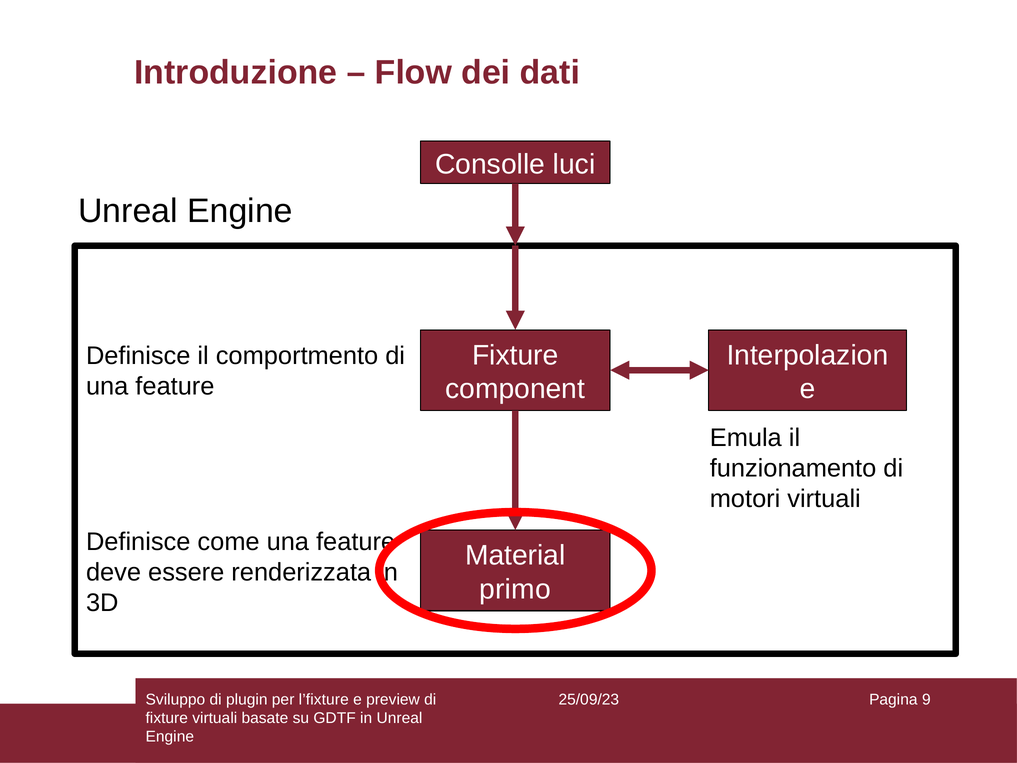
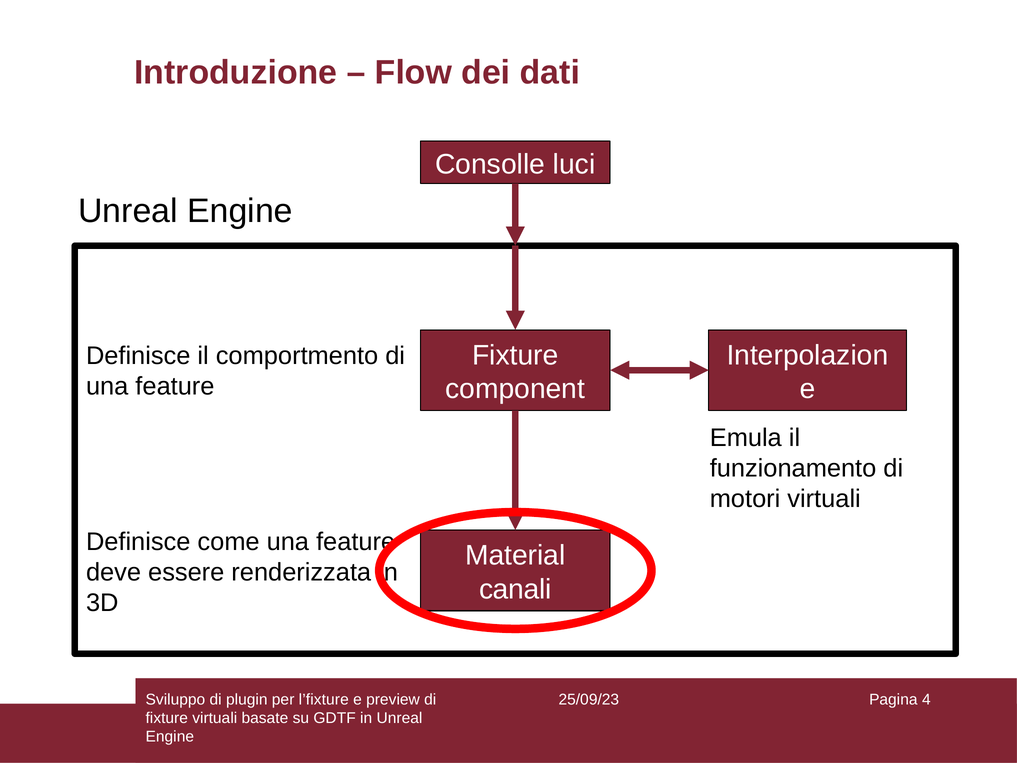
primo: primo -> canali
9: 9 -> 4
